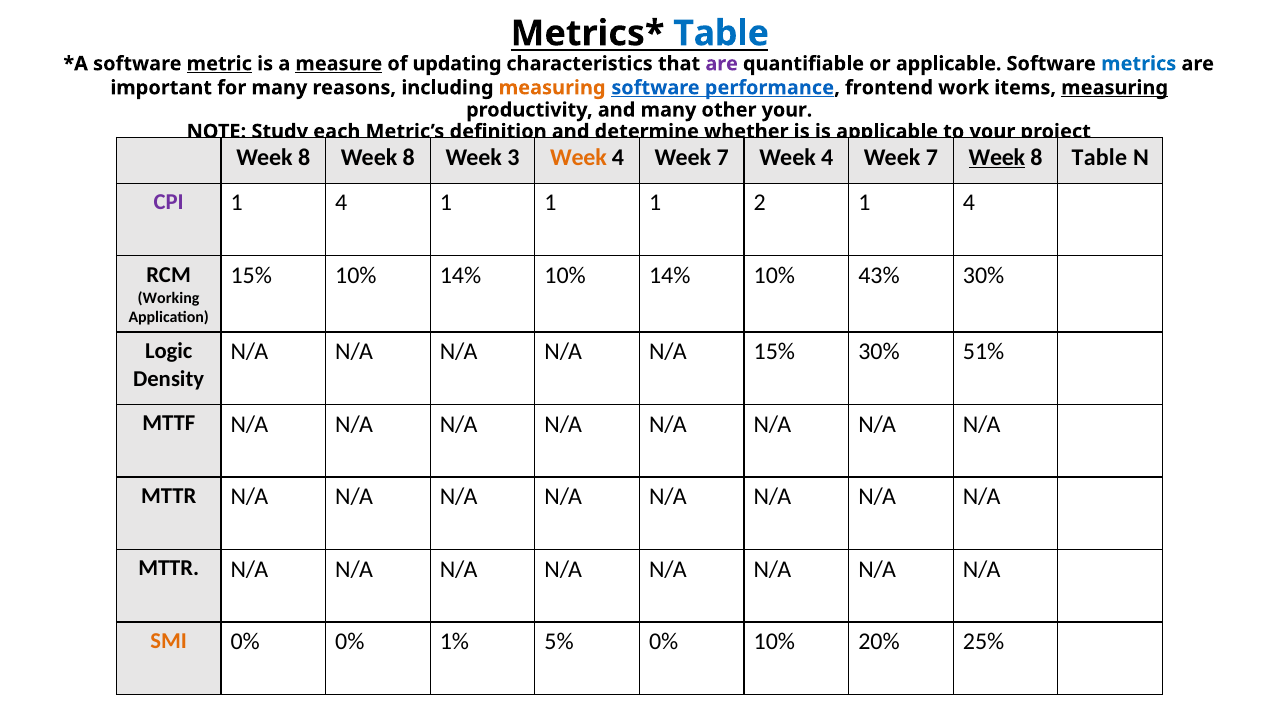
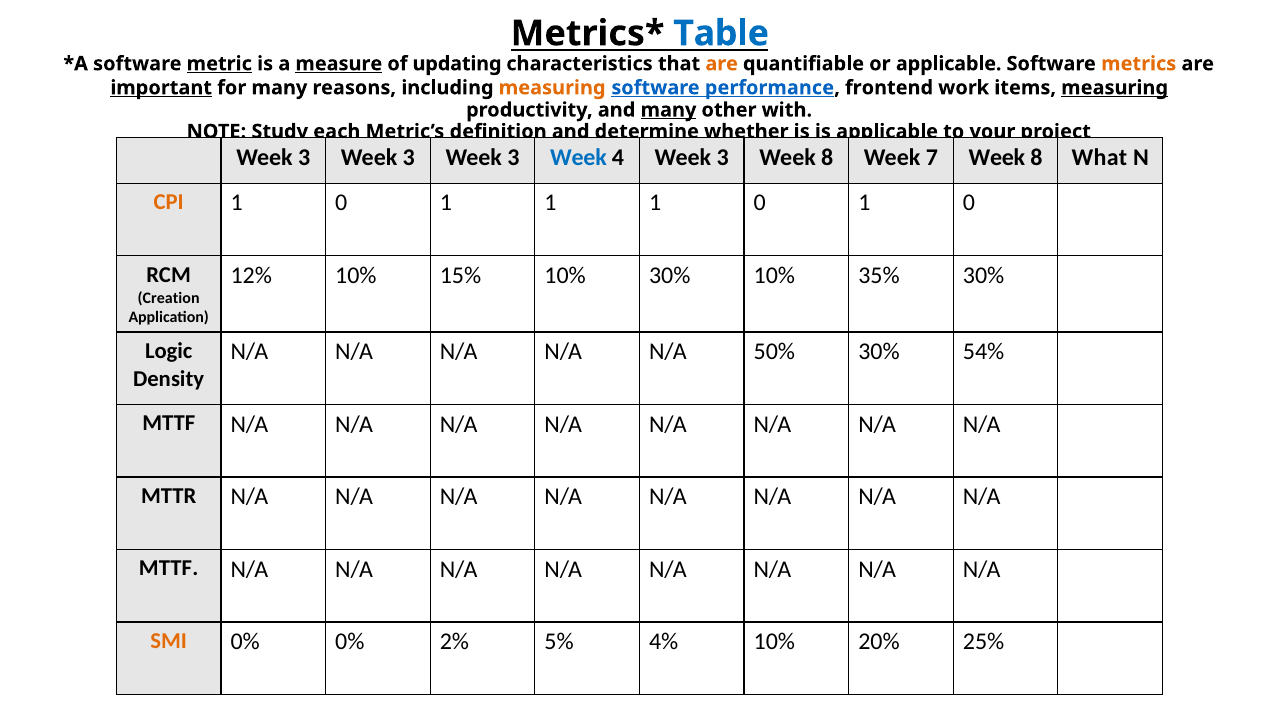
are at (722, 64) colour: purple -> orange
metrics colour: blue -> orange
important underline: none -> present
many at (668, 110) underline: none -> present
other your: your -> with
8 at (304, 157): 8 -> 3
8 at (409, 157): 8 -> 3
Week at (578, 157) colour: orange -> blue
7 at (723, 157): 7 -> 3
4 at (827, 157): 4 -> 8
Week at (997, 157) underline: present -> none
8 Table: Table -> What
CPI colour: purple -> orange
4 at (341, 203): 4 -> 0
1 1 2: 2 -> 0
4 at (969, 203): 4 -> 0
15% at (251, 276): 15% -> 12%
14% at (461, 276): 14% -> 15%
14% at (670, 276): 14% -> 30%
43%: 43% -> 35%
Working: Working -> Creation
N/A 15%: 15% -> 50%
51%: 51% -> 54%
MTTR at (169, 569): MTTR -> MTTF
1%: 1% -> 2%
5% 0%: 0% -> 4%
